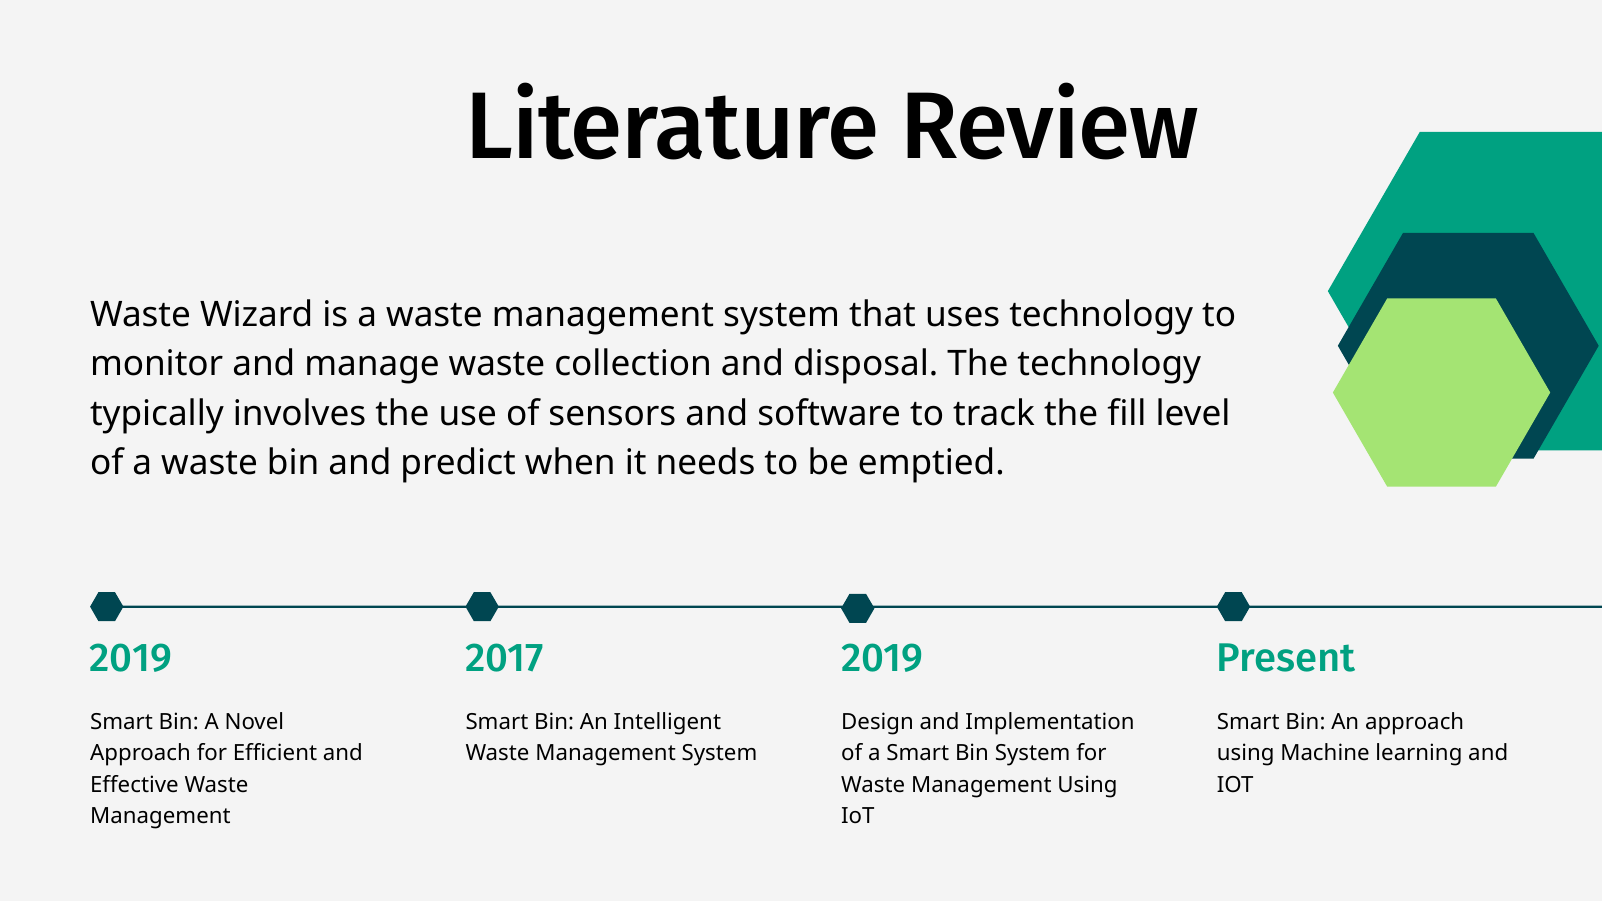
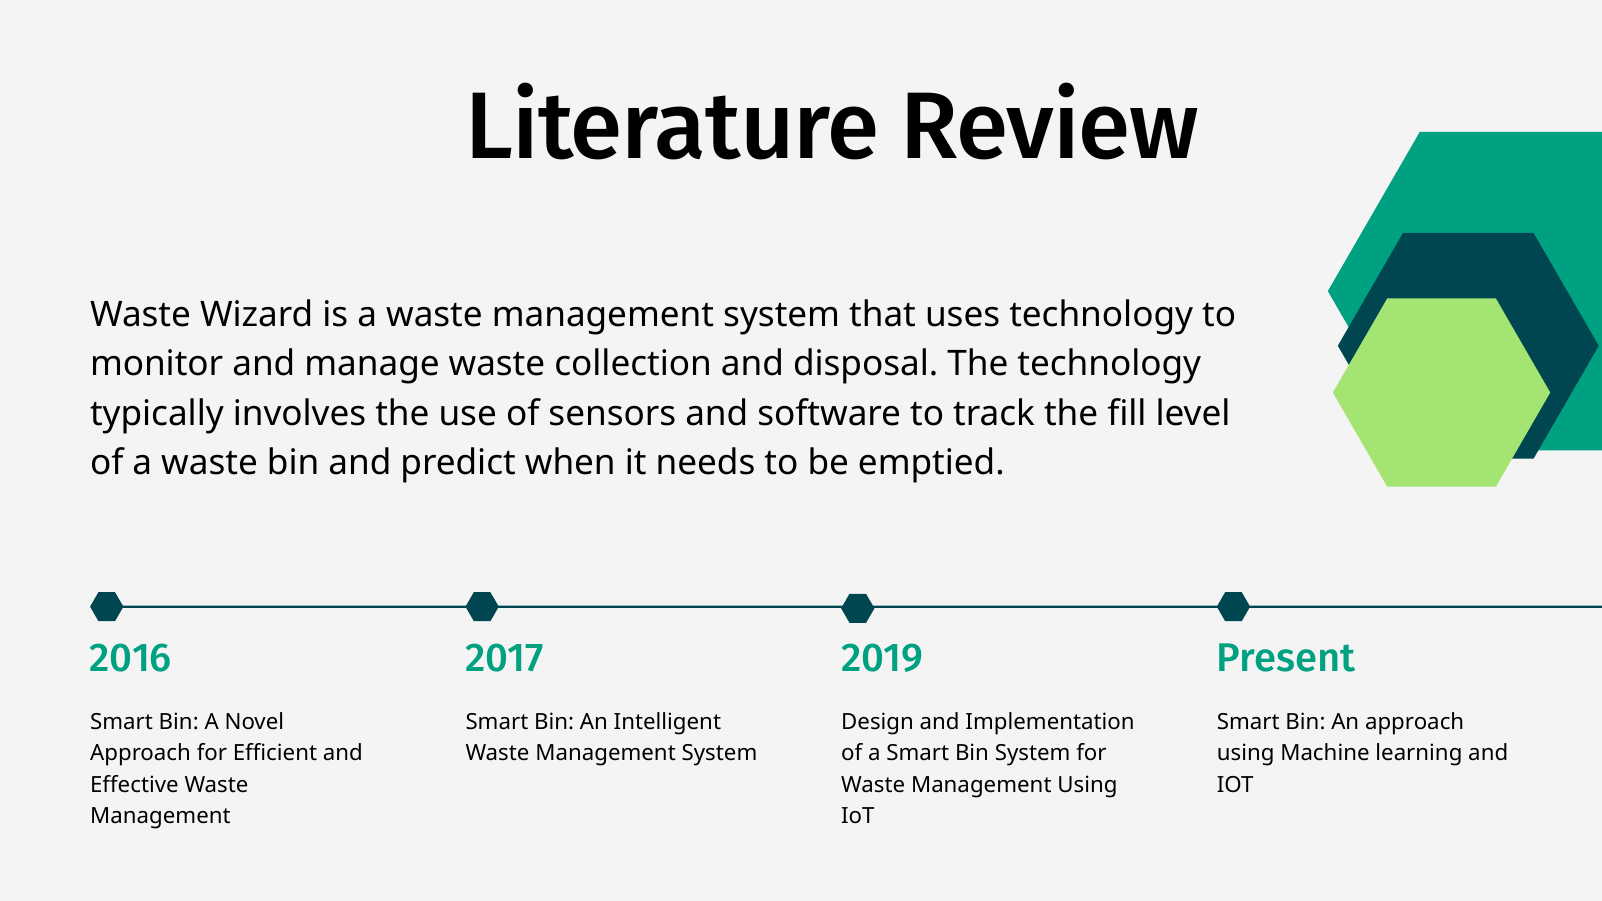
2019 at (131, 659): 2019 -> 2016
